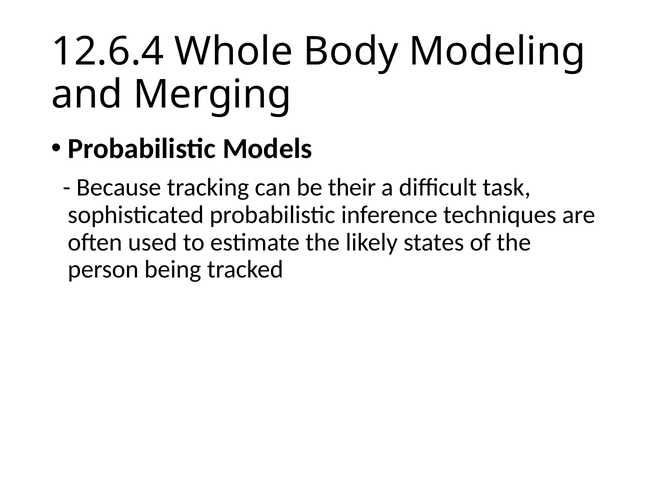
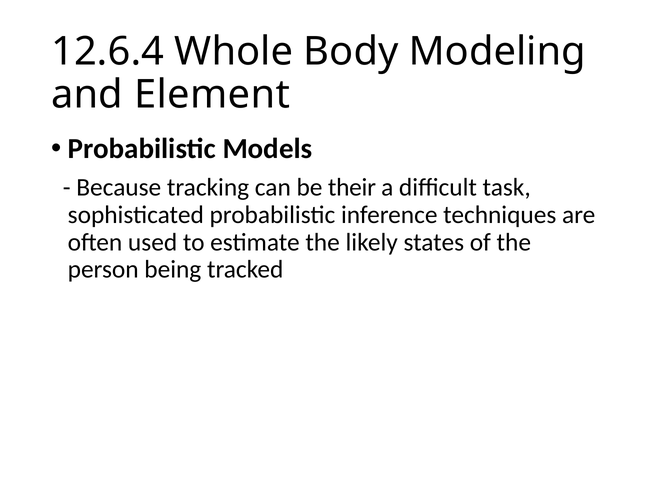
Merging: Merging -> Element
